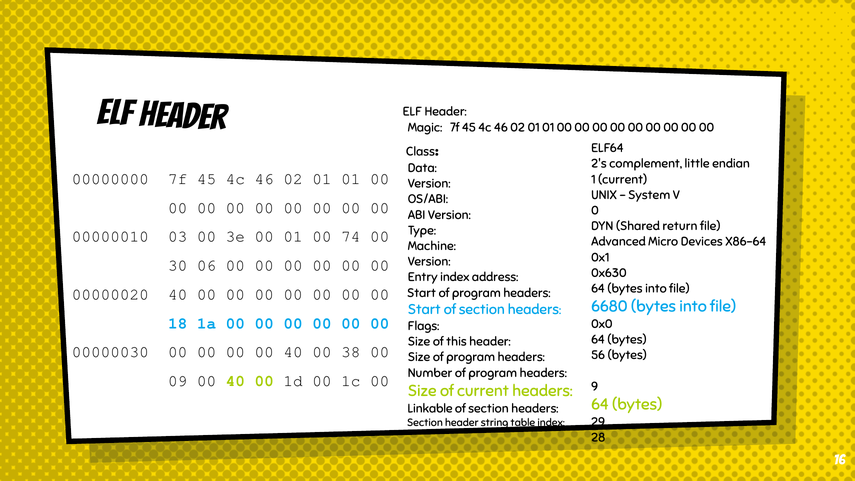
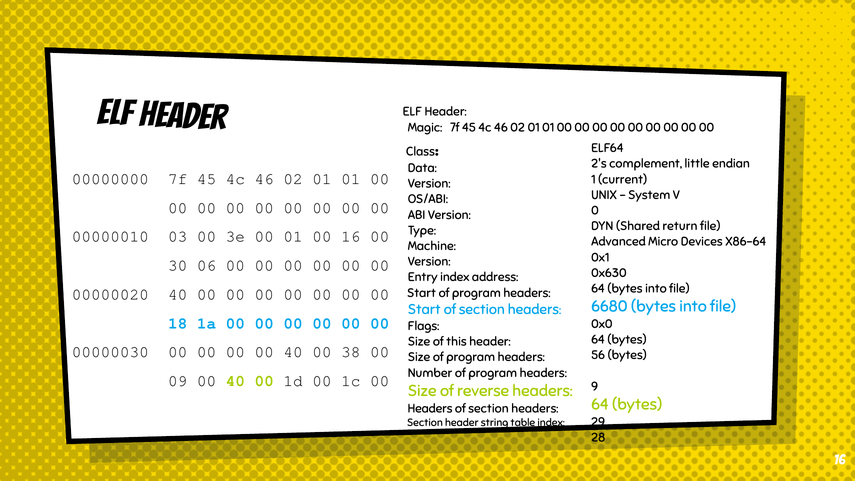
00 74: 74 -> 16
of current: current -> reverse
Linkable at (430, 408): Linkable -> Headers
